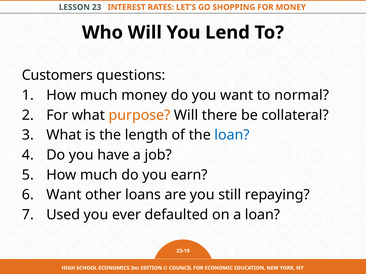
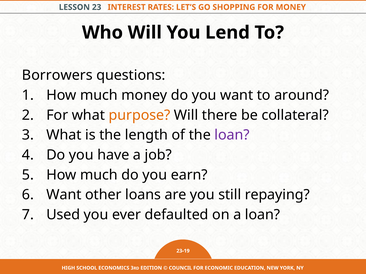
Customers: Customers -> Borrowers
normal: normal -> around
loan at (232, 135) colour: blue -> purple
